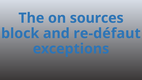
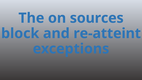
re-défaut: re-défaut -> re-atteint
